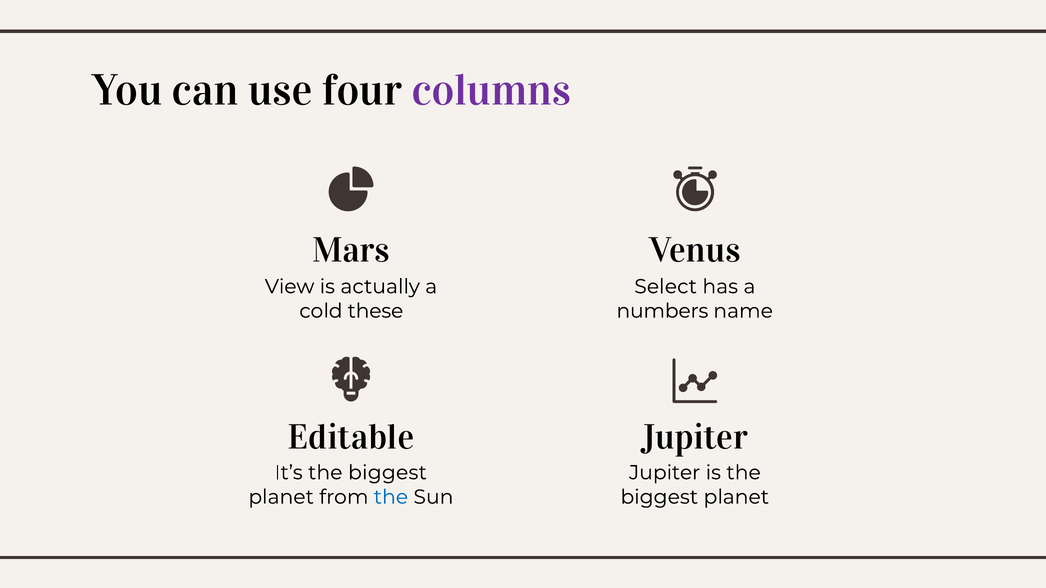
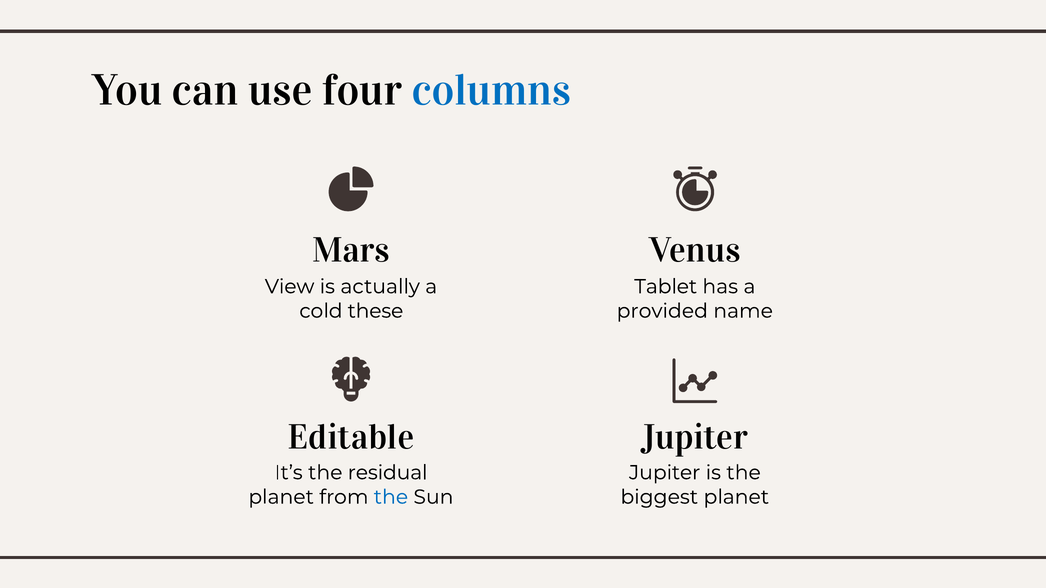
columns colour: purple -> blue
Select: Select -> Tablet
numbers: numbers -> provided
It’s the biggest: biggest -> residual
